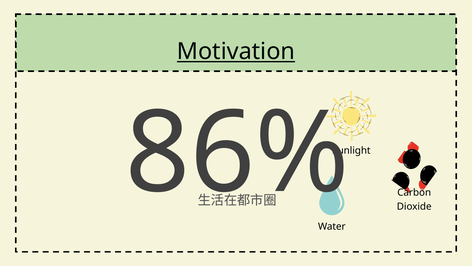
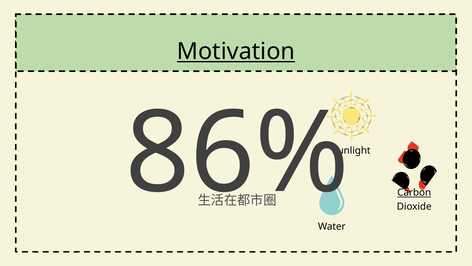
Carbon underline: none -> present
